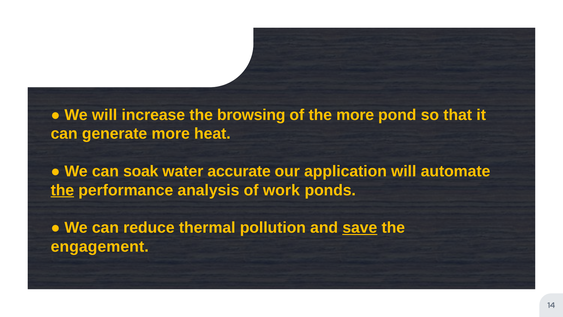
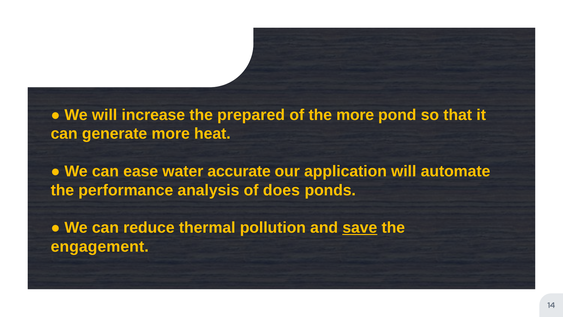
browsing: browsing -> prepared
soak: soak -> ease
the at (62, 190) underline: present -> none
work: work -> does
